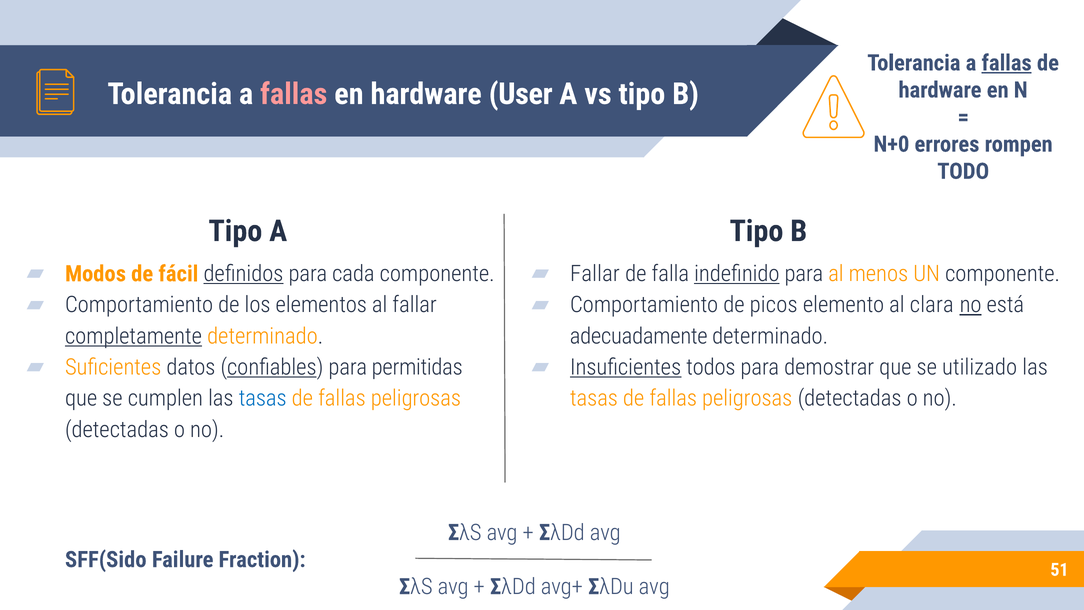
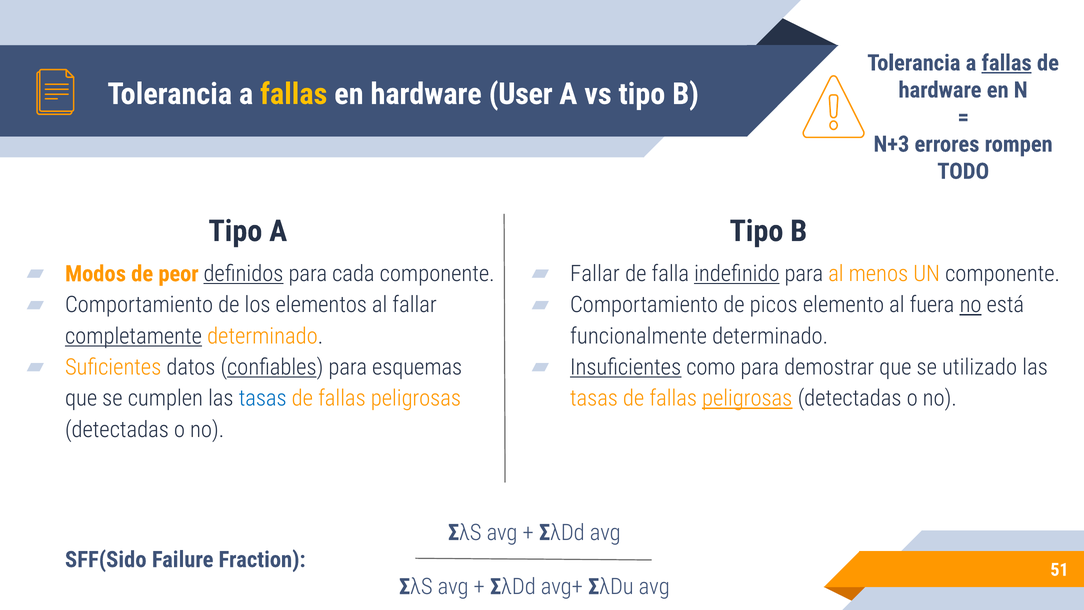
fallas at (294, 94) colour: pink -> yellow
N+0: N+0 -> N+3
fácil: fácil -> peor
clara: clara -> fuera
adecuadamente: adecuadamente -> funcionalmente
permitidas: permitidas -> esquemas
todos: todos -> como
peligrosas at (747, 398) underline: none -> present
